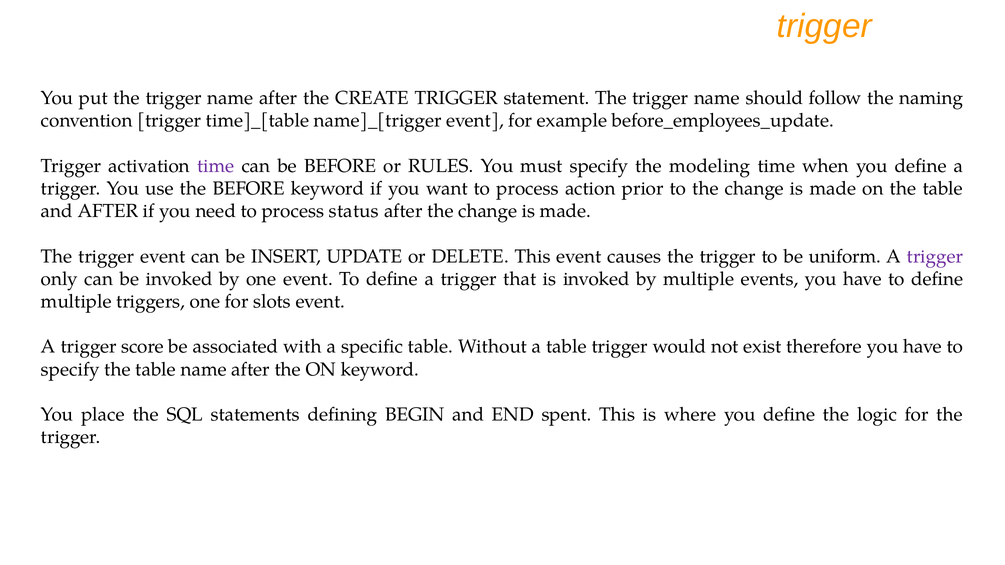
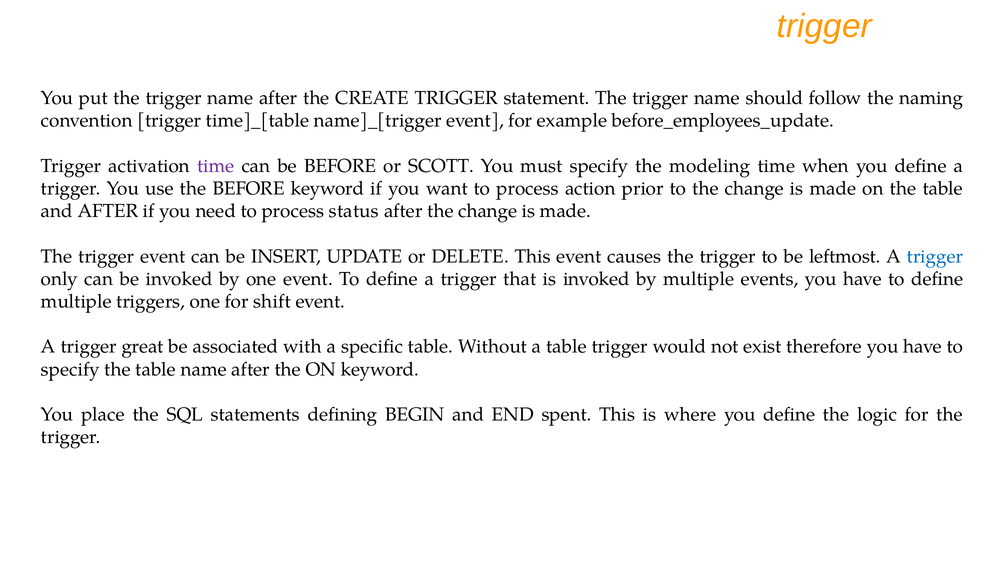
RULES: RULES -> SCOTT
uniform: uniform -> leftmost
trigger at (935, 256) colour: purple -> blue
slots: slots -> shift
score: score -> great
